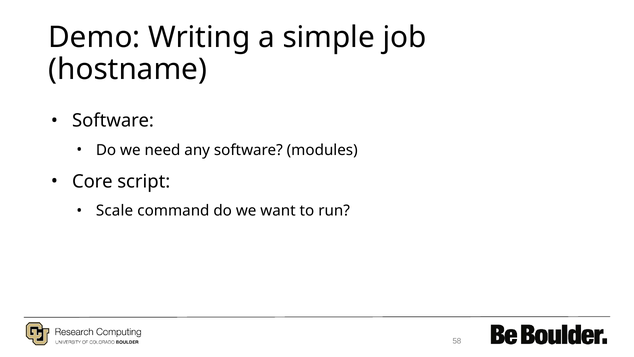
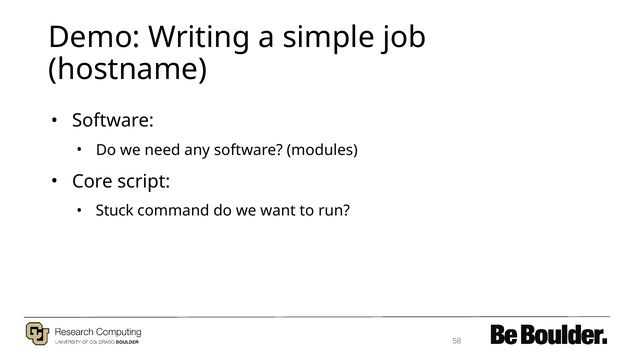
Scale: Scale -> Stuck
